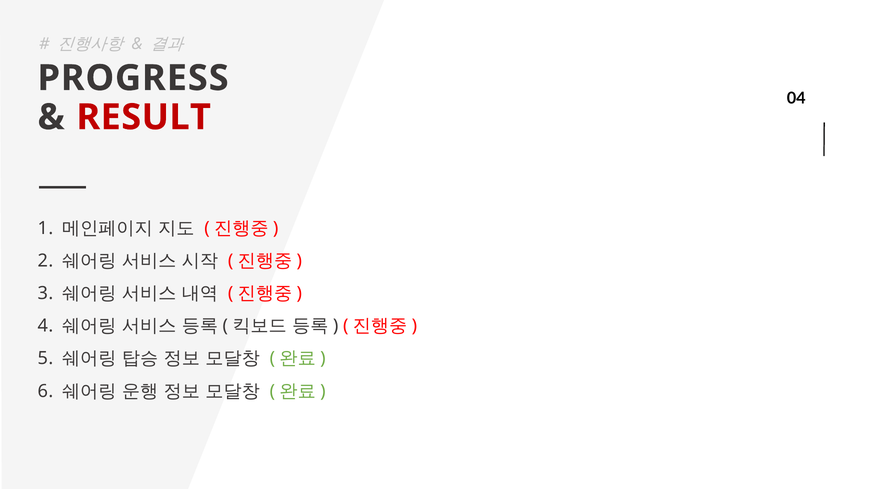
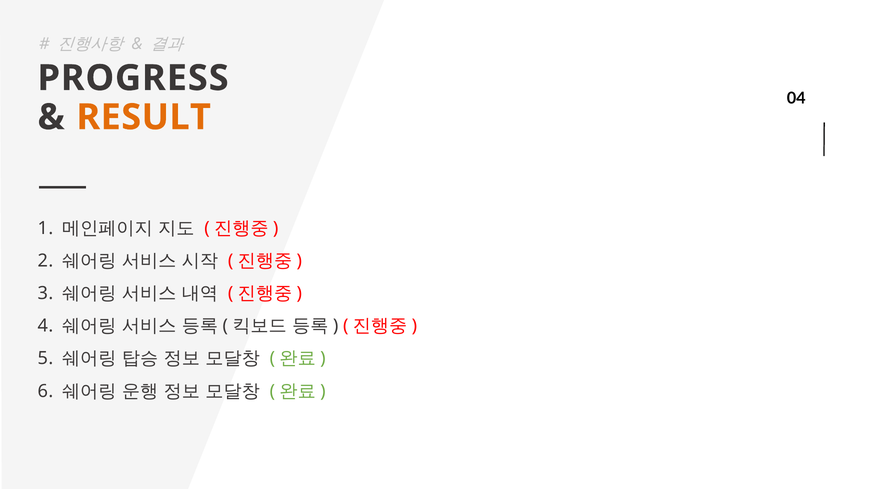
RESULT colour: red -> orange
